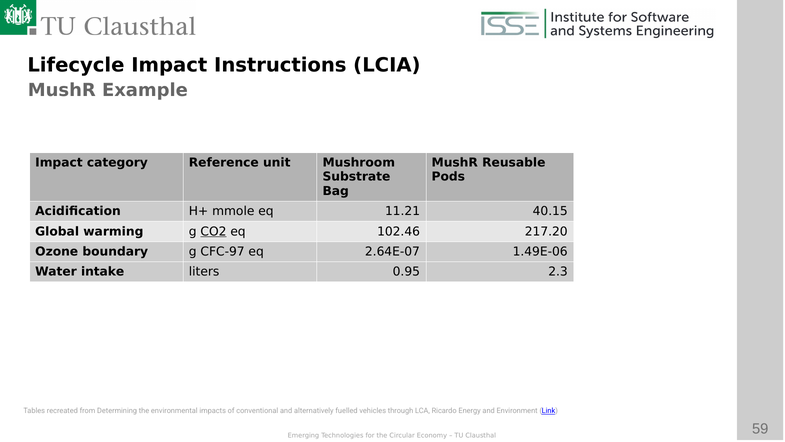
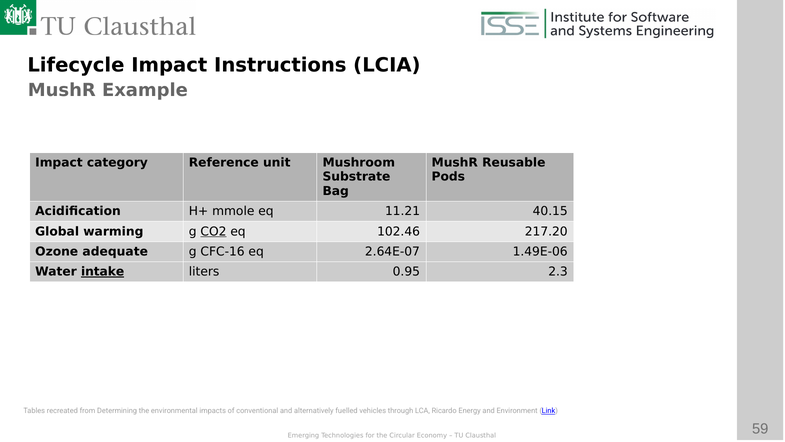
boundary: boundary -> adequate
CFC-97: CFC-97 -> CFC-16
intake underline: none -> present
